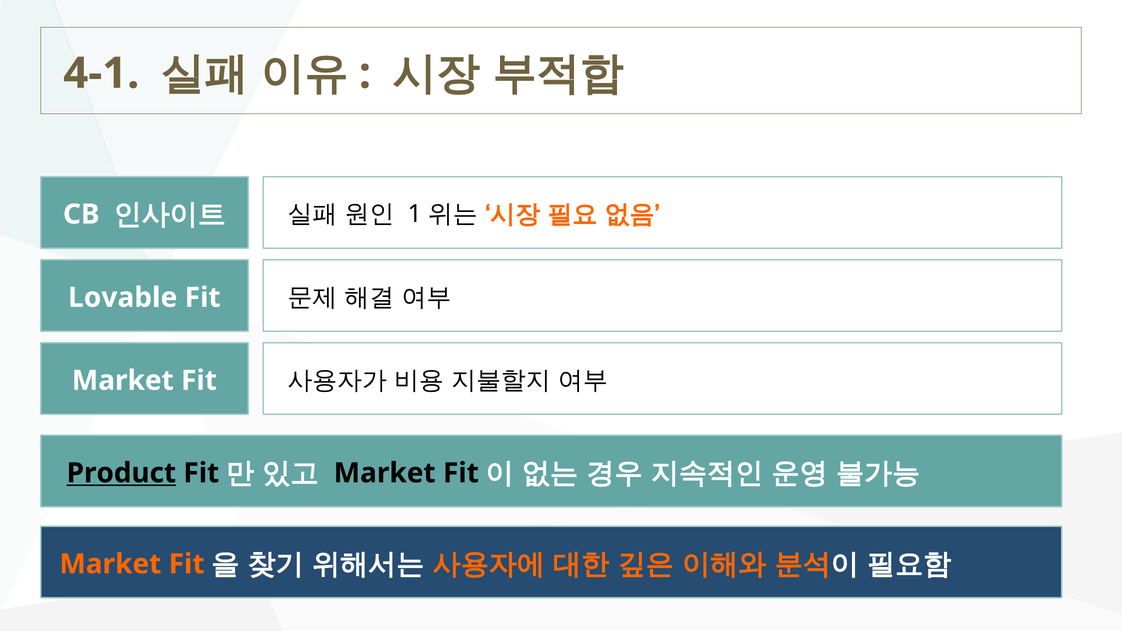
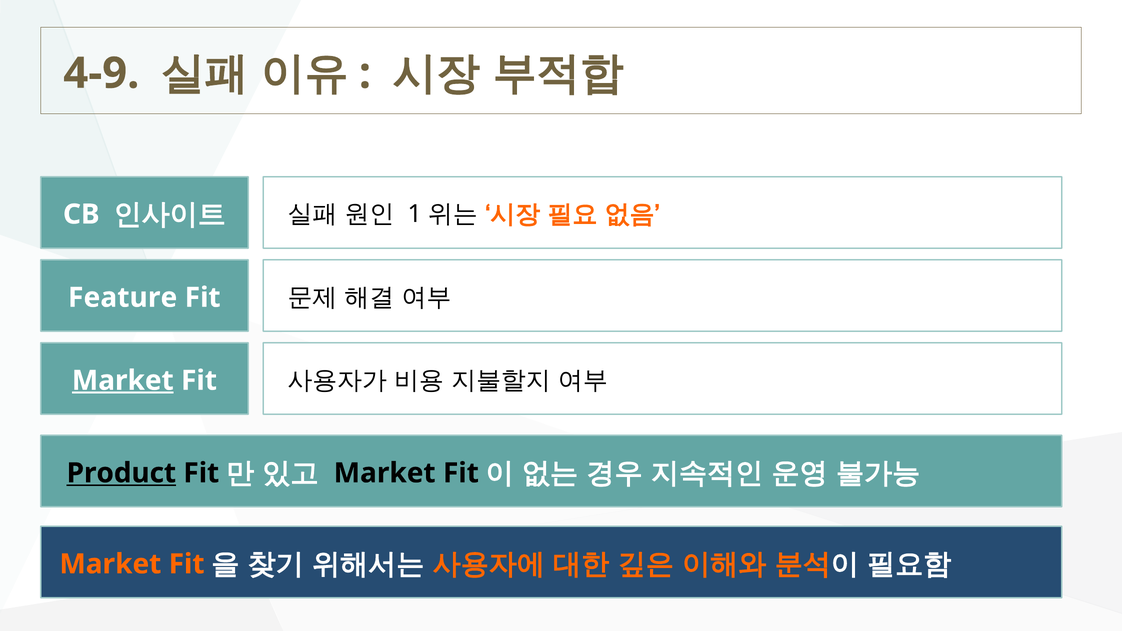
4-1: 4-1 -> 4-9
Lovable: Lovable -> Feature
Market at (123, 381) underline: none -> present
